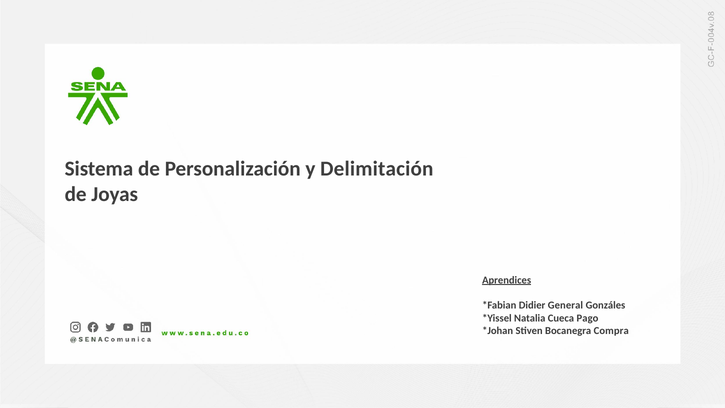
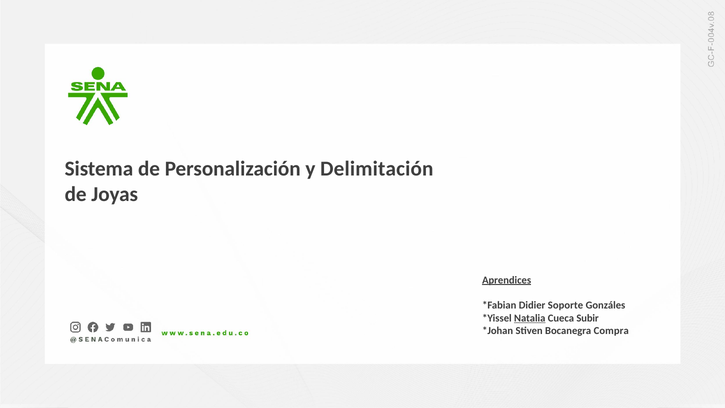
General: General -> Soporte
Natalia underline: none -> present
Pago: Pago -> Subir
